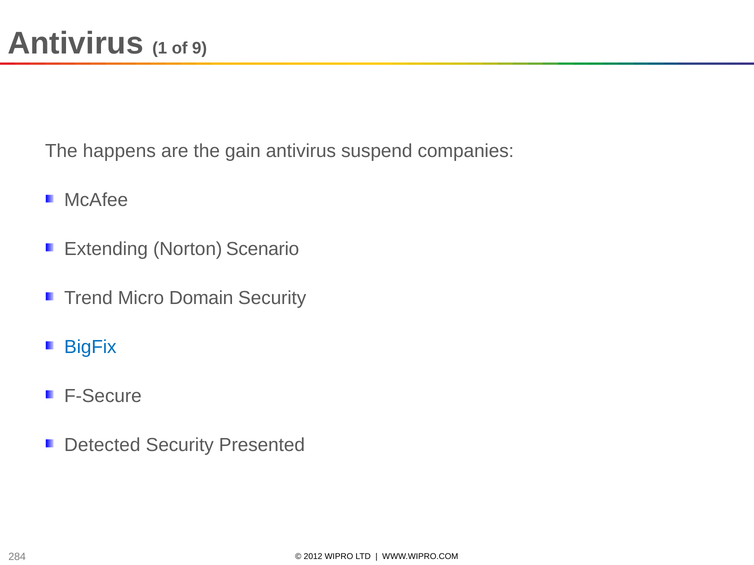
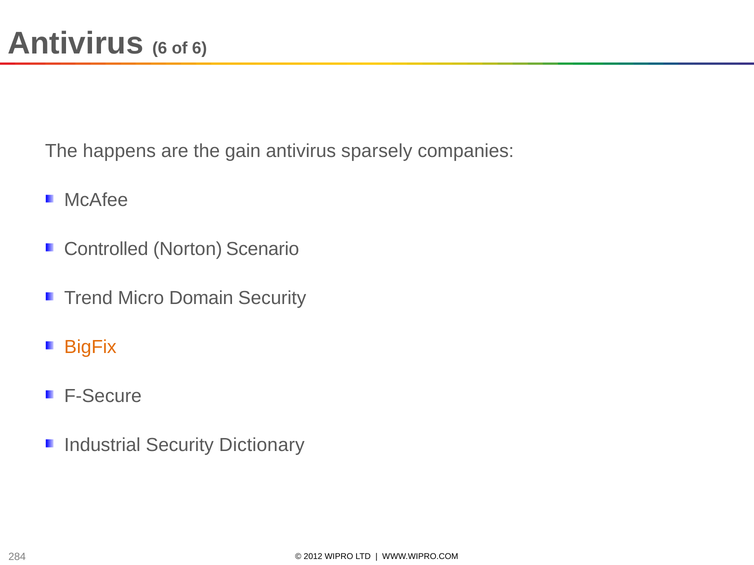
Antivirus 1: 1 -> 6
of 9: 9 -> 6
suspend: suspend -> sparsely
Extending: Extending -> Controlled
BigFix colour: blue -> orange
Detected: Detected -> Industrial
Presented: Presented -> Dictionary
